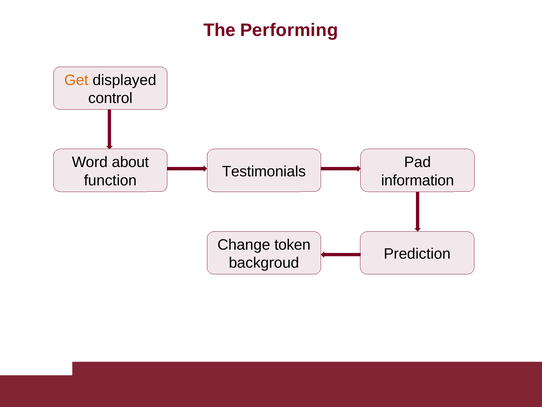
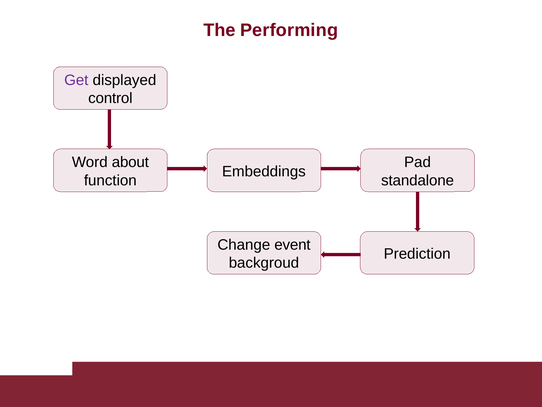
Get colour: orange -> purple
Testimonials: Testimonials -> Embeddings
information: information -> standalone
token: token -> event
